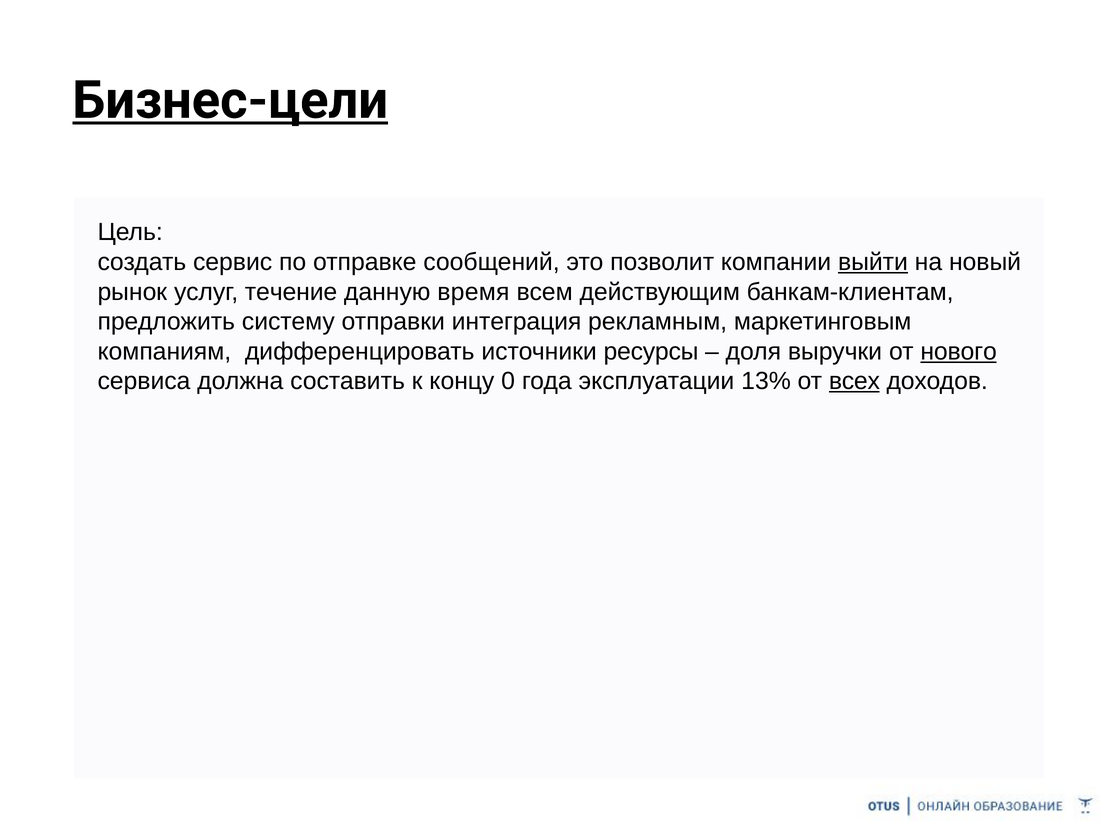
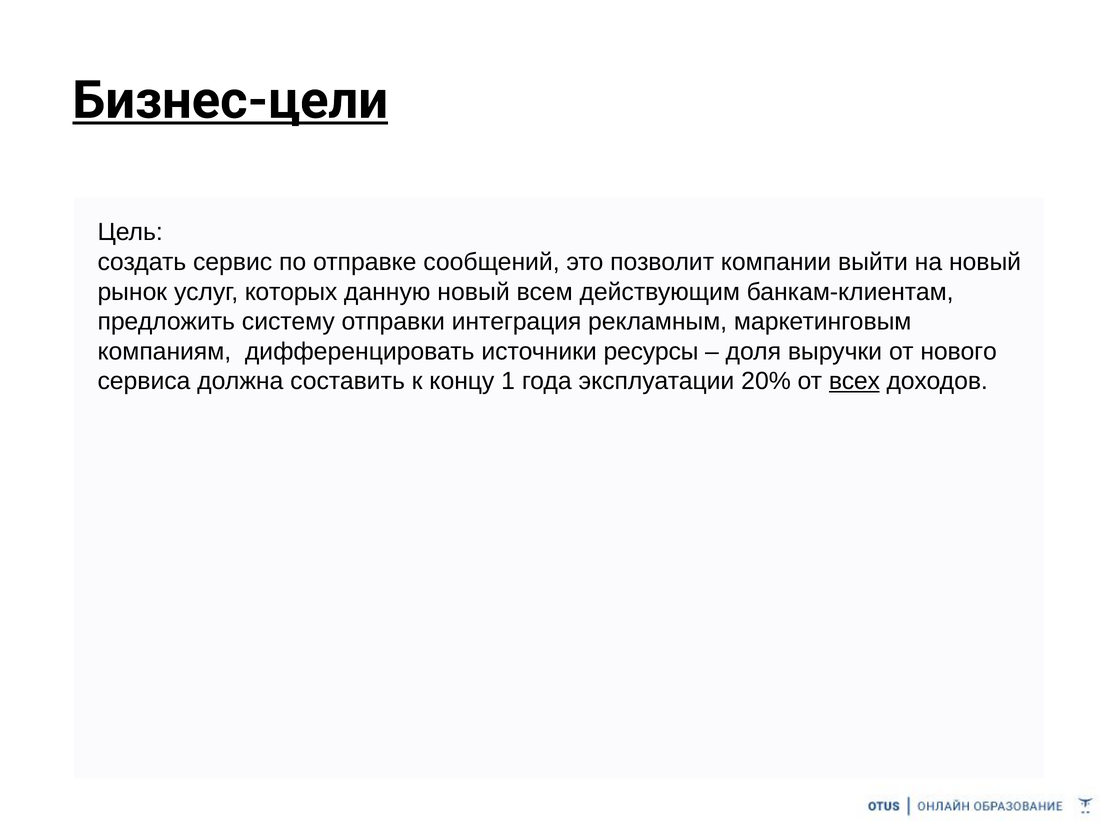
выйти underline: present -> none
течение: течение -> которых
данную время: время -> новый
нового underline: present -> none
0: 0 -> 1
13%: 13% -> 20%
